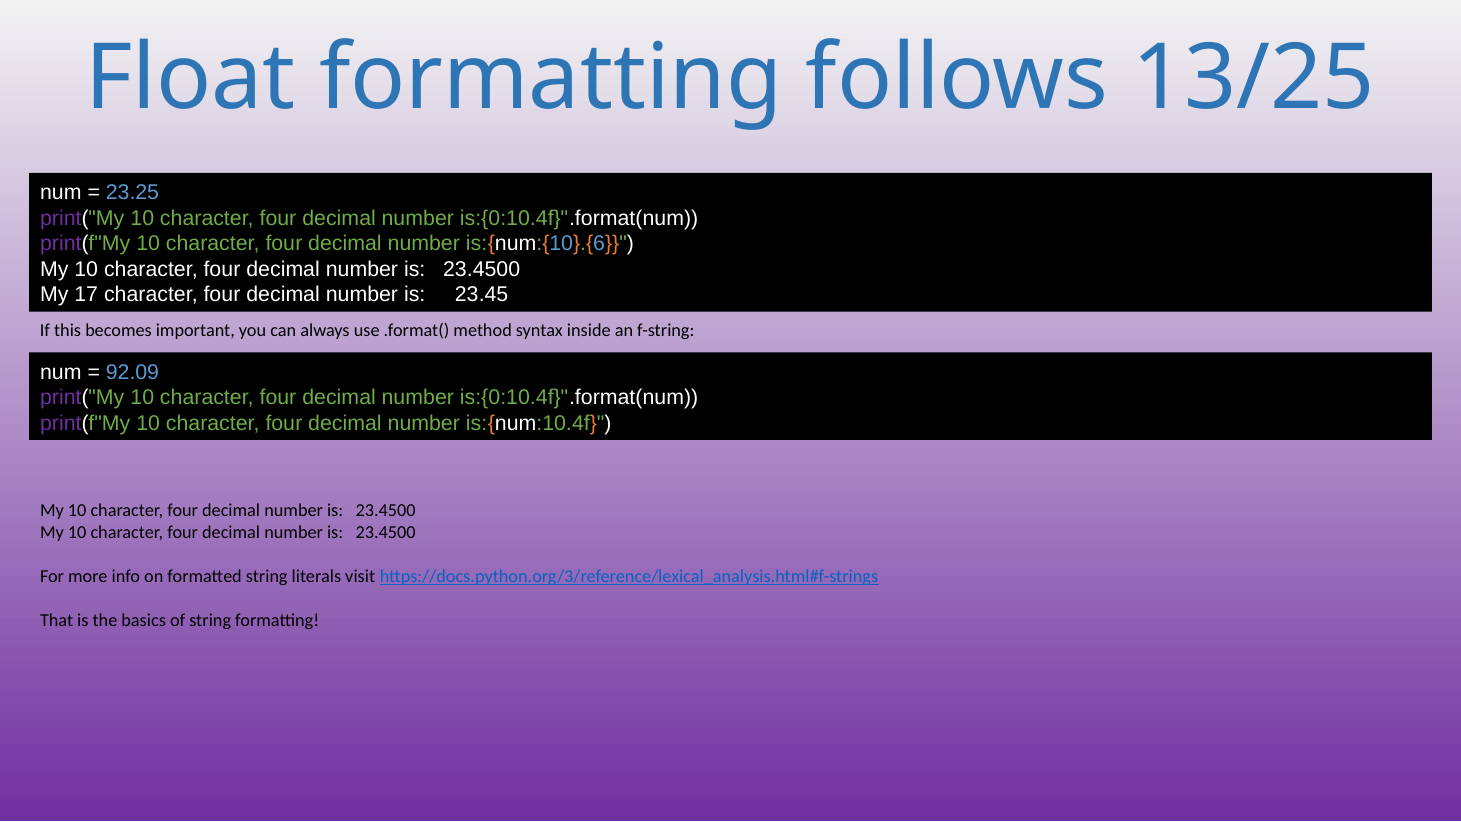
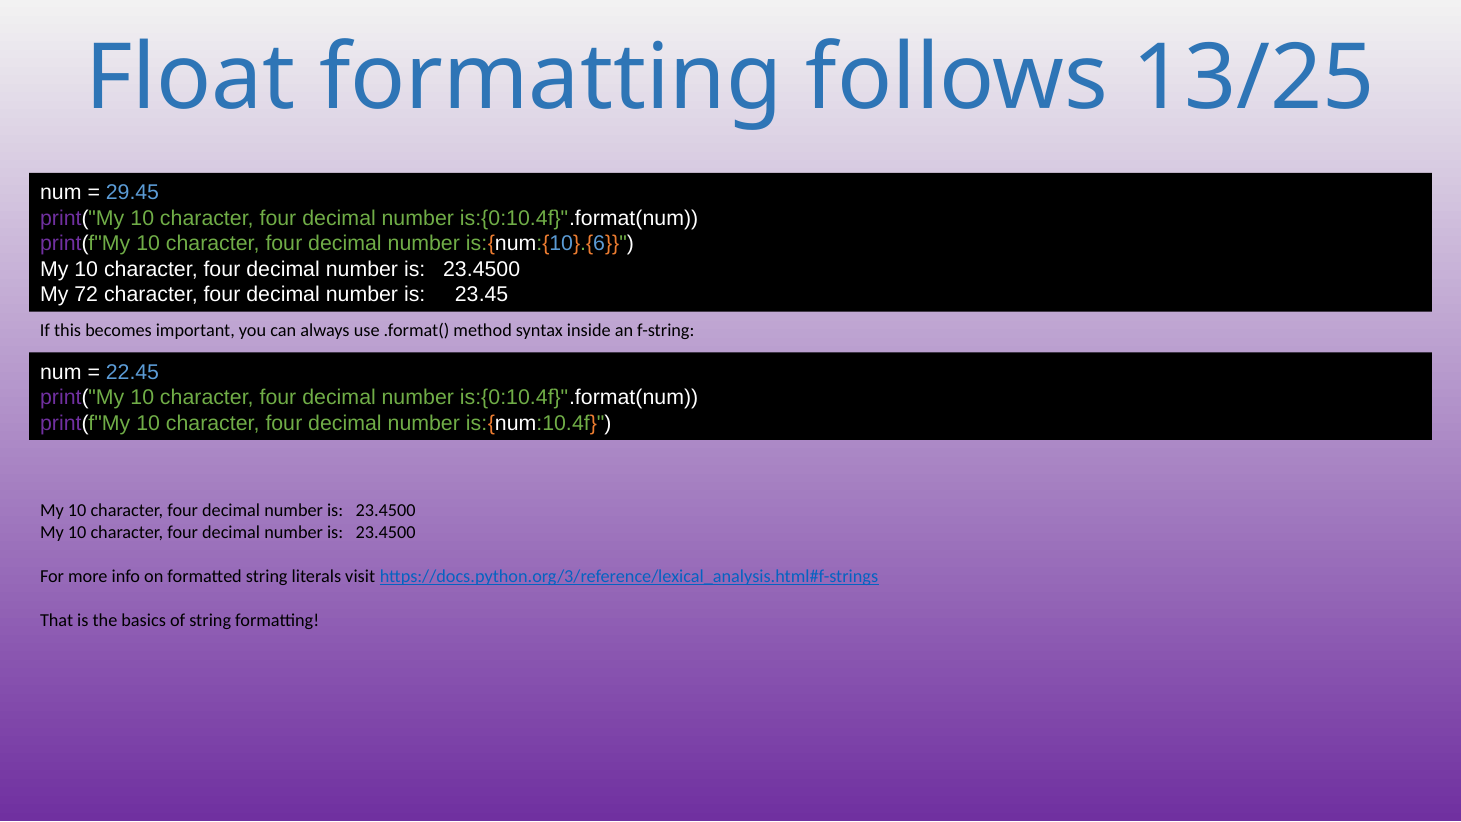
23.25: 23.25 -> 29.45
17: 17 -> 72
92.09: 92.09 -> 22.45
